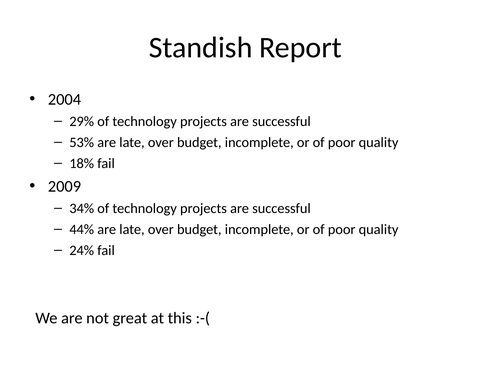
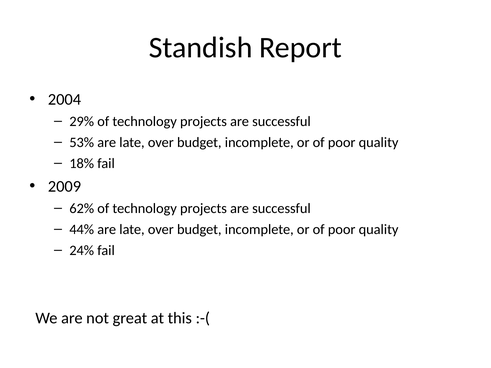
34%: 34% -> 62%
